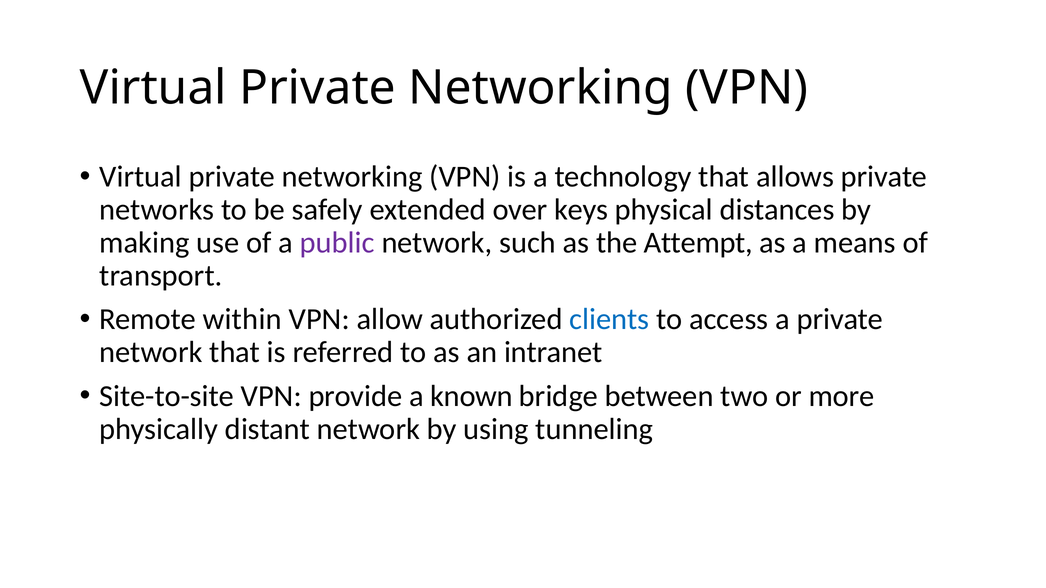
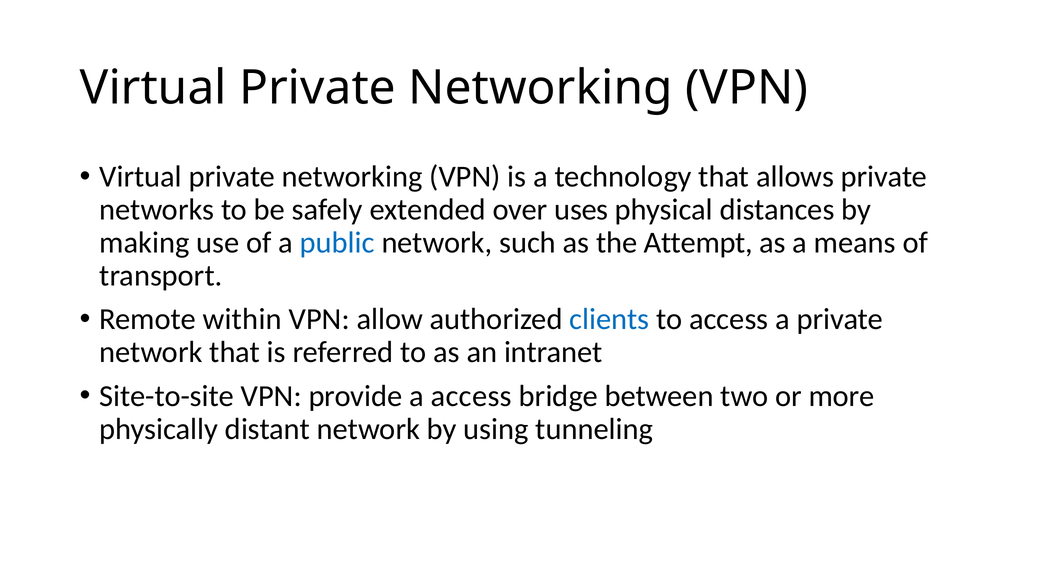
keys: keys -> uses
public colour: purple -> blue
a known: known -> access
